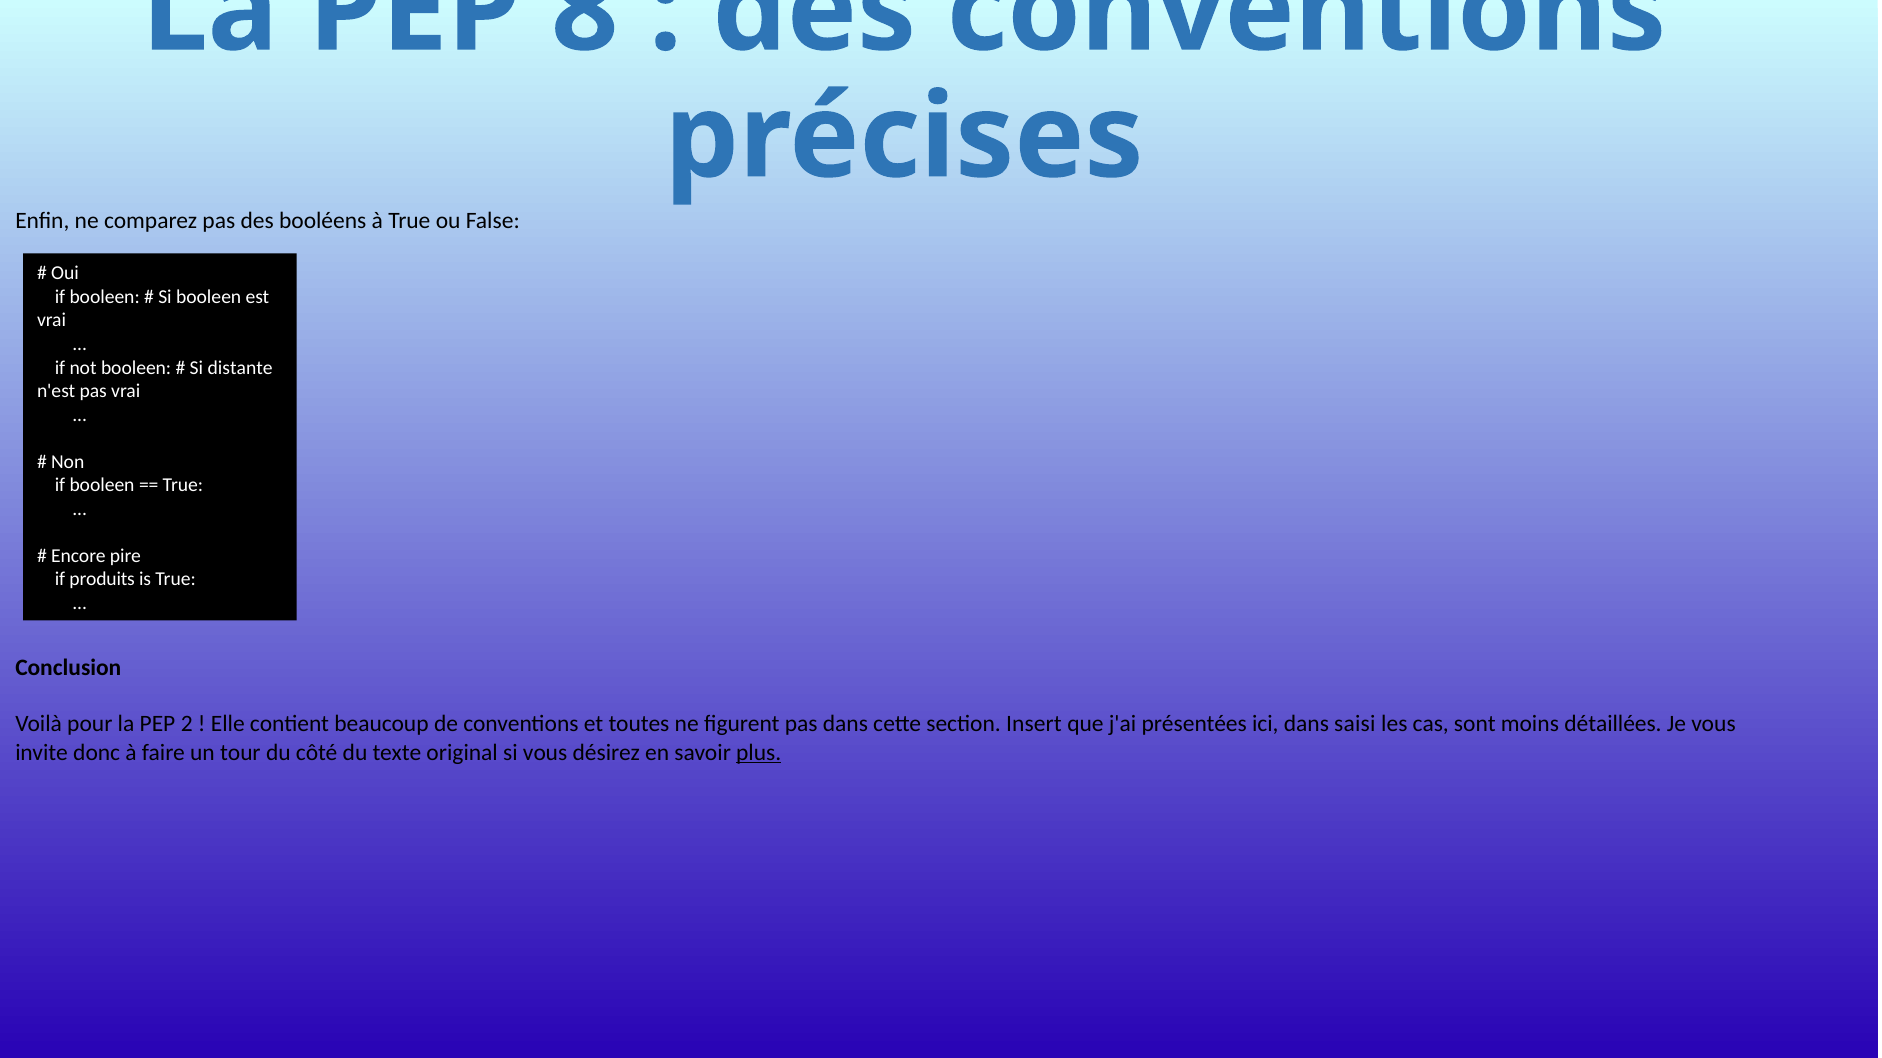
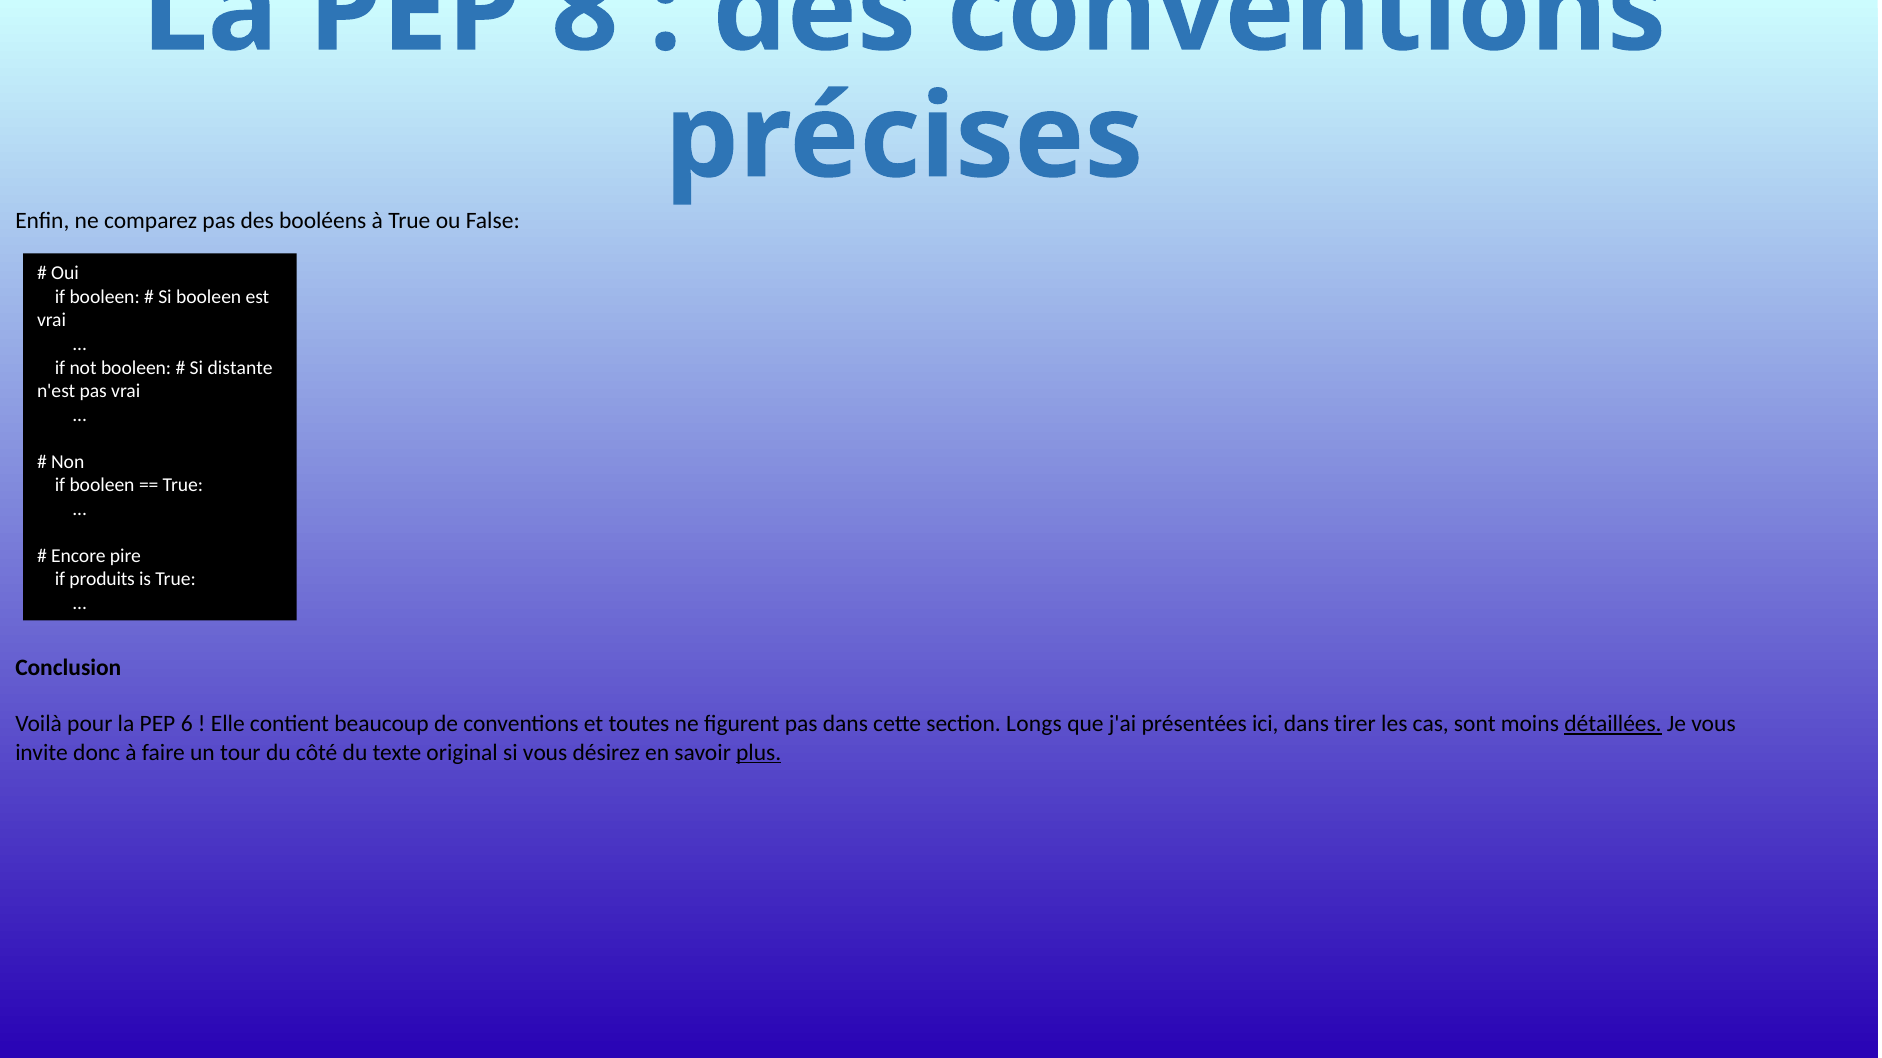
2: 2 -> 6
Insert: Insert -> Longs
saisi: saisi -> tirer
détaillées underline: none -> present
